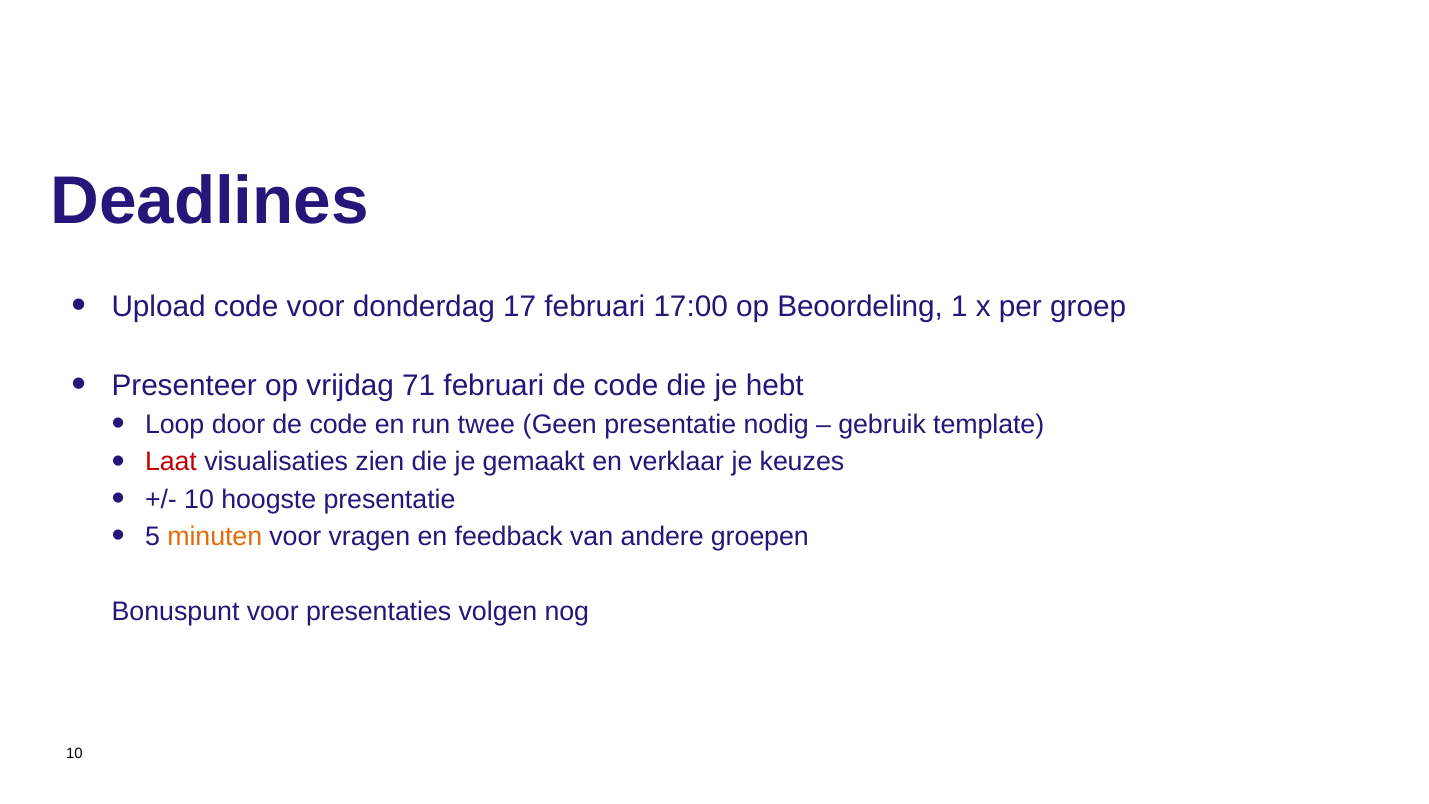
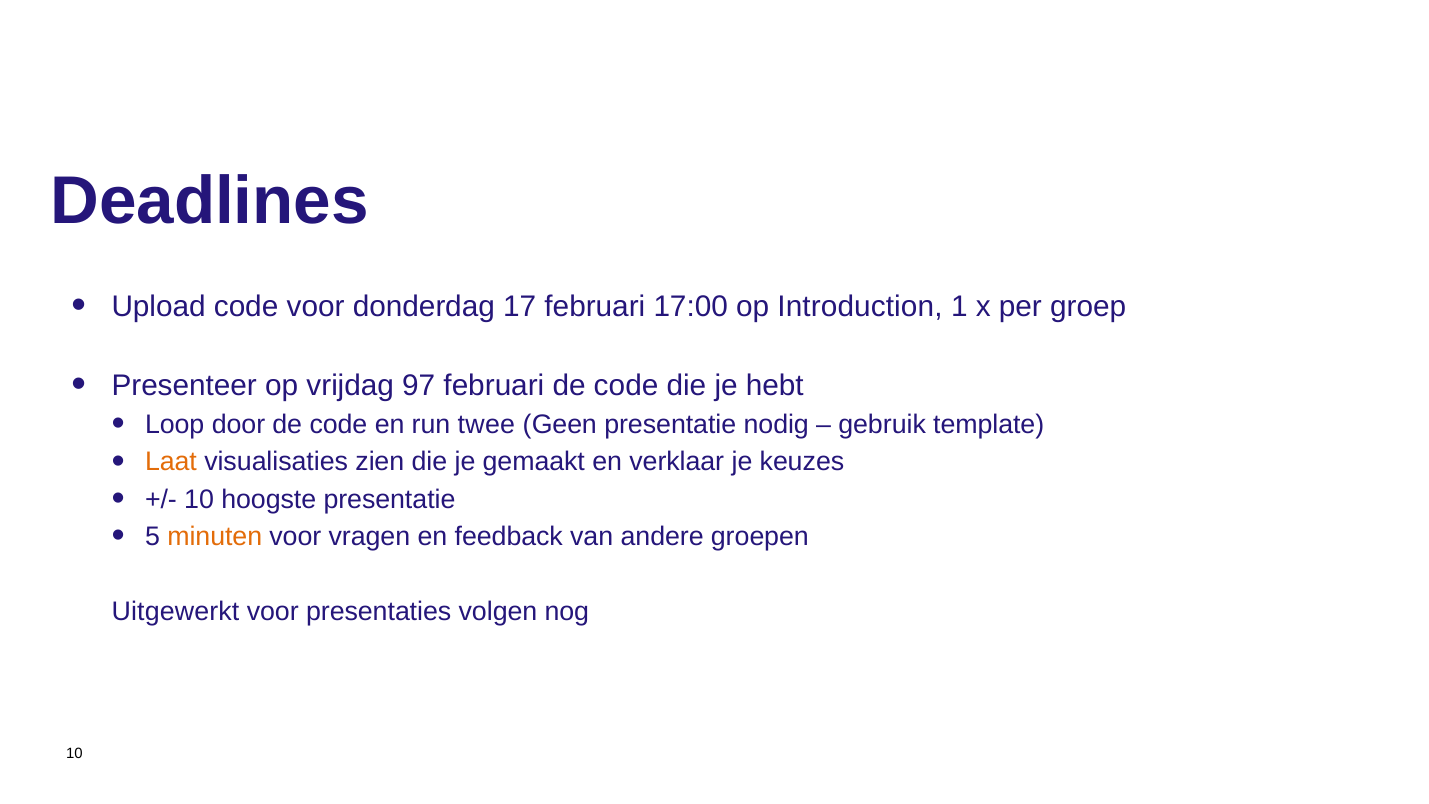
Beoordeling: Beoordeling -> Introduction
71: 71 -> 97
Laat colour: red -> orange
Bonuspunt: Bonuspunt -> Uitgewerkt
